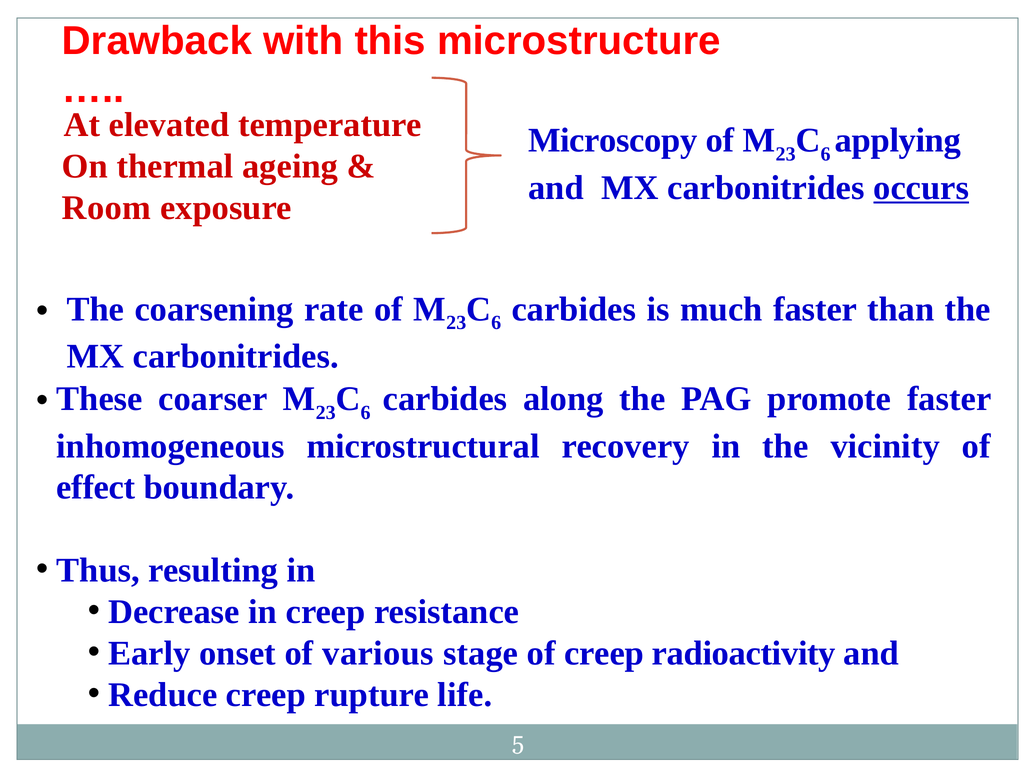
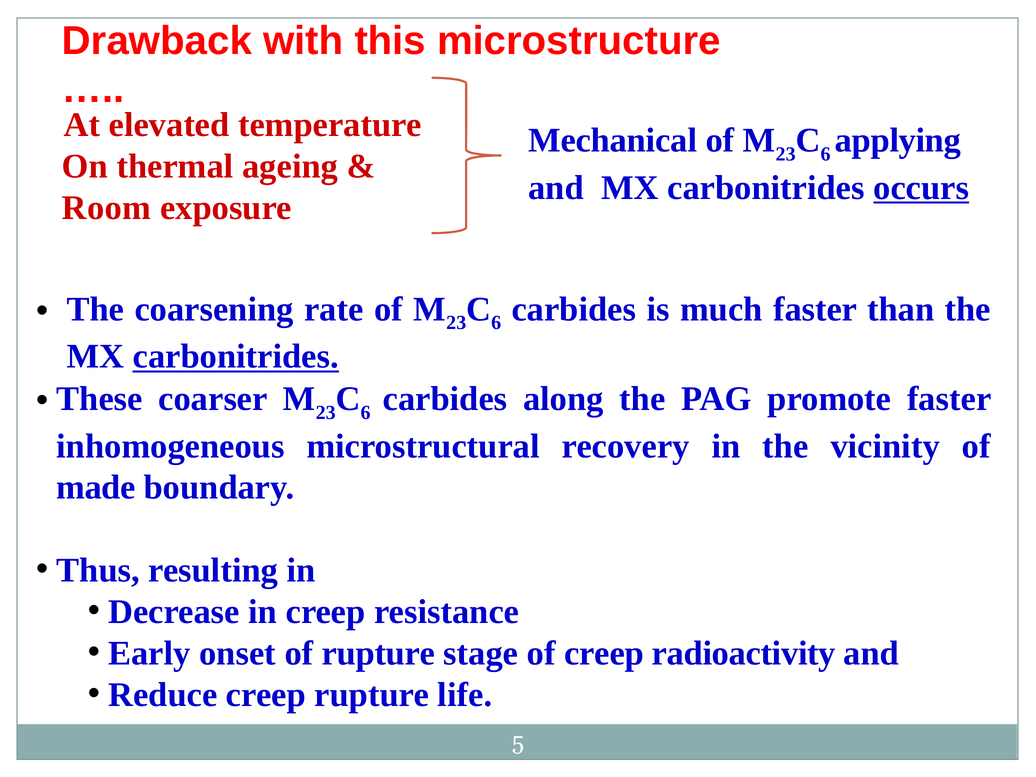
Microscopy: Microscopy -> Mechanical
carbonitrides at (236, 357) underline: none -> present
effect: effect -> made
of various: various -> rupture
